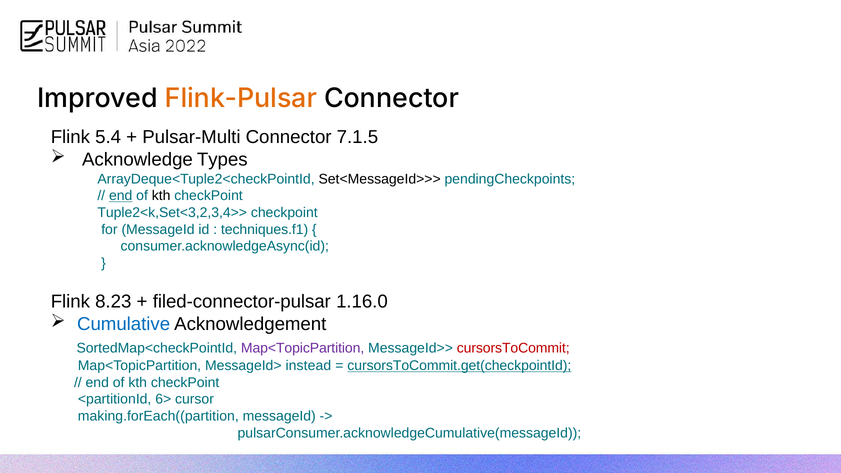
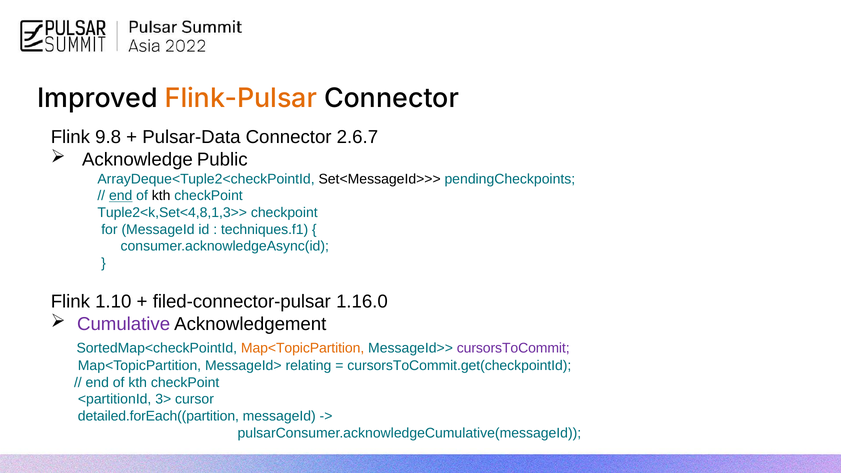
5.4: 5.4 -> 9.8
Pulsar-Multi: Pulsar-Multi -> Pulsar-Data
7.1.5: 7.1.5 -> 2.6.7
Types: Types -> Public
Tuple2<k,Set<3,2,3,4>>: Tuple2<k,Set<3,2,3,4>> -> Tuple2<k,Set<4,8,1,3>>
8.23: 8.23 -> 1.10
Cumulative colour: blue -> purple
Map<TopicPartition at (303, 348) colour: purple -> orange
cursorsToCommit colour: red -> purple
instead: instead -> relating
cursorsToCommit.get(checkpointId underline: present -> none
6>: 6> -> 3>
making.forEach((partition: making.forEach((partition -> detailed.forEach((partition
